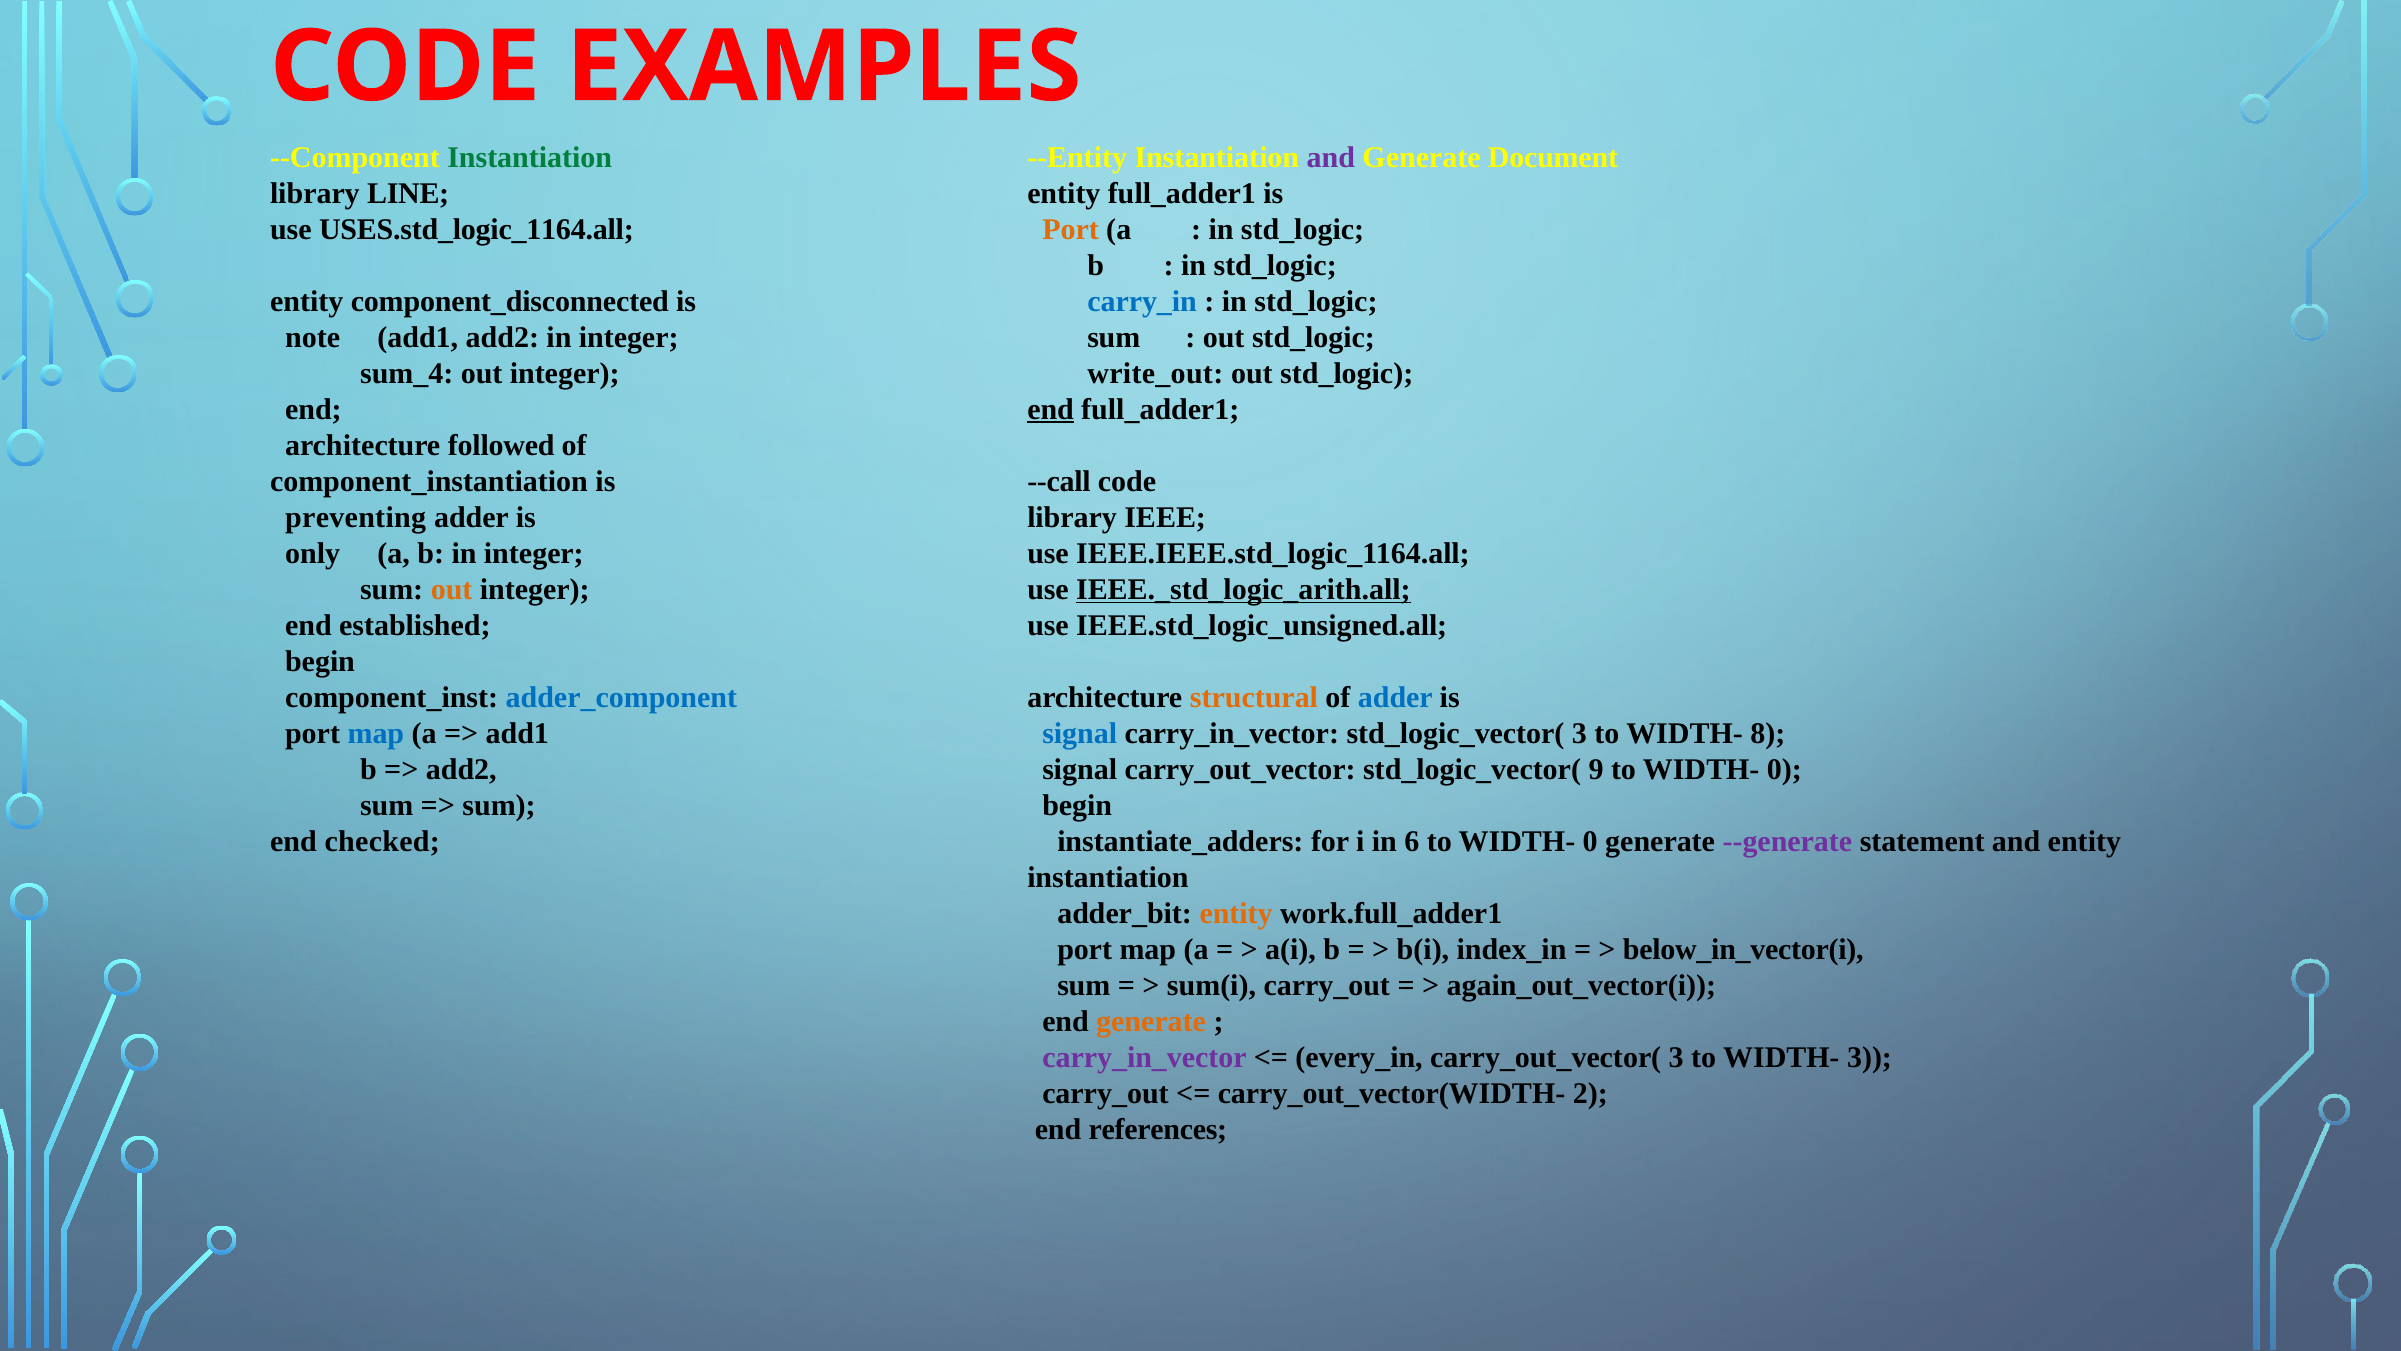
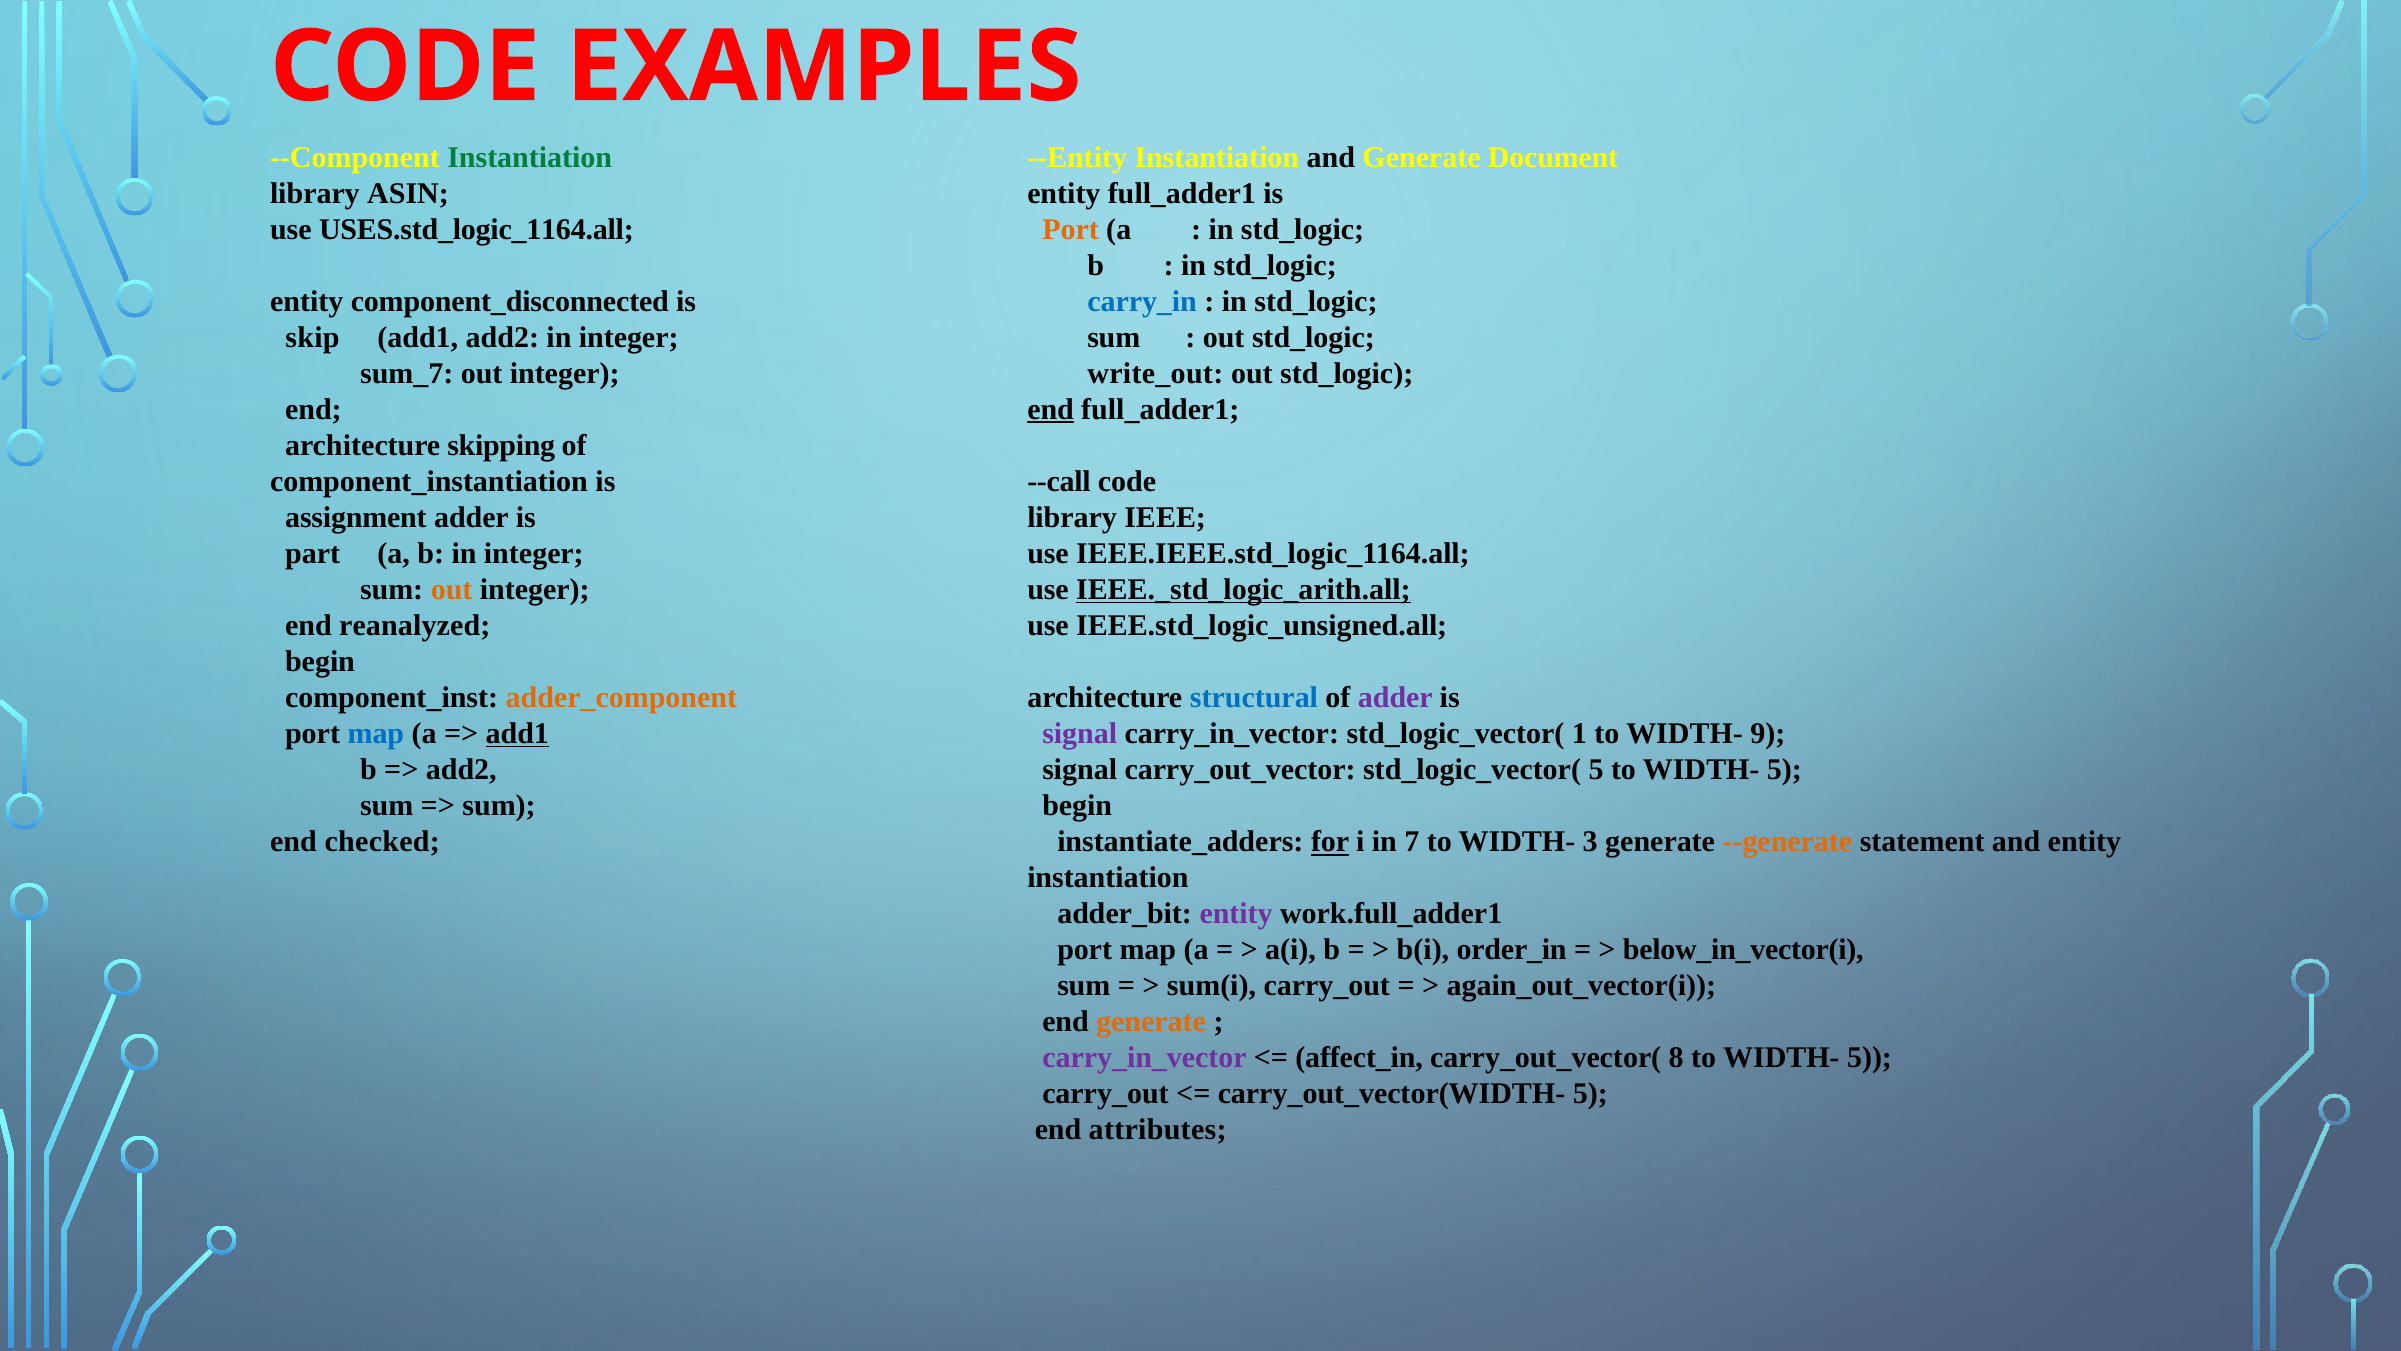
and at (1331, 157) colour: purple -> black
LINE: LINE -> ASIN
note: note -> skip
sum_4: sum_4 -> sum_7
followed: followed -> skipping
preventing: preventing -> assignment
only: only -> part
established: established -> reanalyzed
adder_component colour: blue -> orange
structural colour: orange -> blue
adder at (1395, 697) colour: blue -> purple
add1 at (517, 733) underline: none -> present
signal at (1080, 733) colour: blue -> purple
std_logic_vector( 3: 3 -> 1
8: 8 -> 9
std_logic_vector( 9: 9 -> 5
0 at (1784, 769): 0 -> 5
for underline: none -> present
6: 6 -> 7
0 at (1590, 841): 0 -> 3
--generate colour: purple -> orange
entity at (1236, 914) colour: orange -> purple
index_in: index_in -> order_in
every_in: every_in -> affect_in
carry_out_vector( 3: 3 -> 8
3 at (1870, 1058): 3 -> 5
carry_out_vector(WIDTH- 2: 2 -> 5
references: references -> attributes
